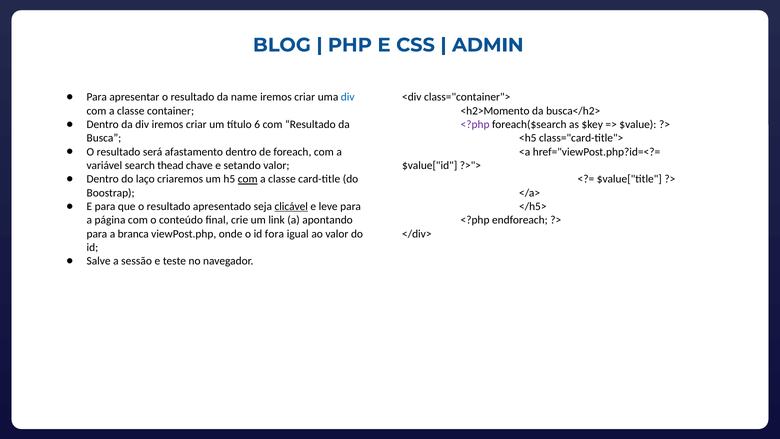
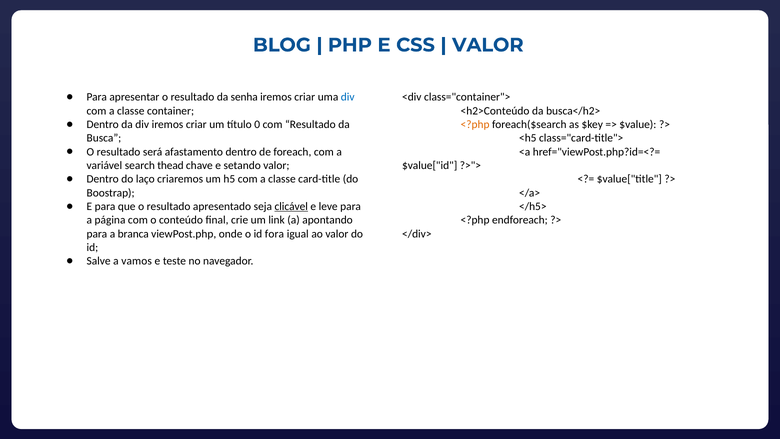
ADMIN at (488, 45): ADMIN -> VALOR
name: name -> senha
<h2>Momento: <h2>Momento -> <h2>Conteúdo
6: 6 -> 0
<?php at (475, 124) colour: purple -> orange
com at (248, 179) underline: present -> none
sessão: sessão -> vamos
